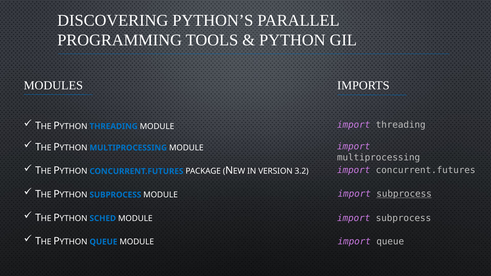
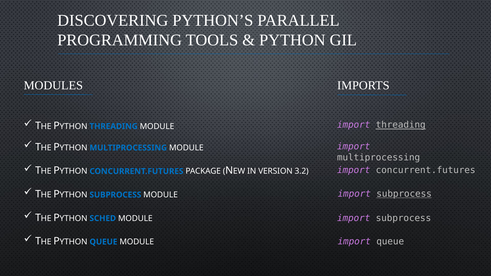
threading at (401, 125) underline: none -> present
